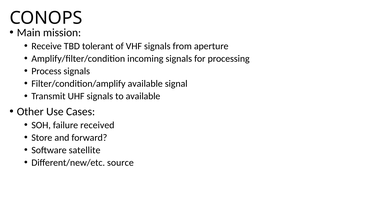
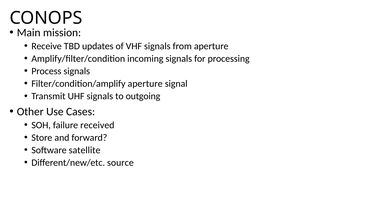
tolerant: tolerant -> updates
Filter/condition/amplify available: available -> aperture
to available: available -> outgoing
